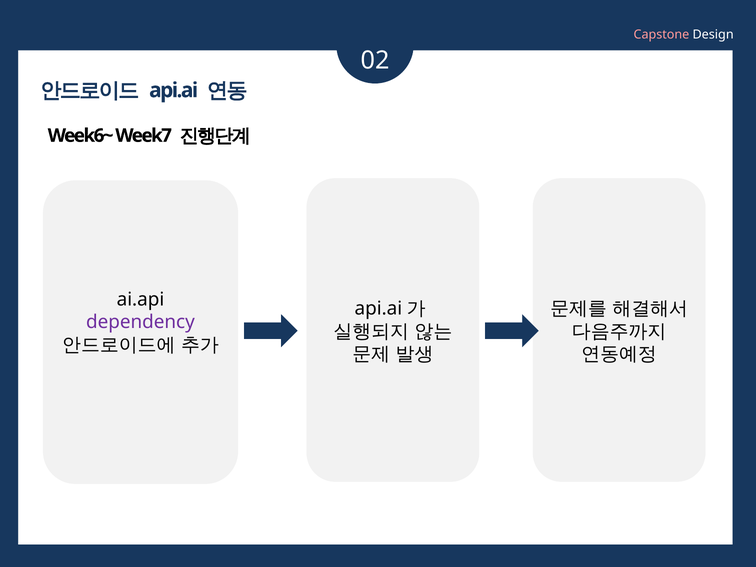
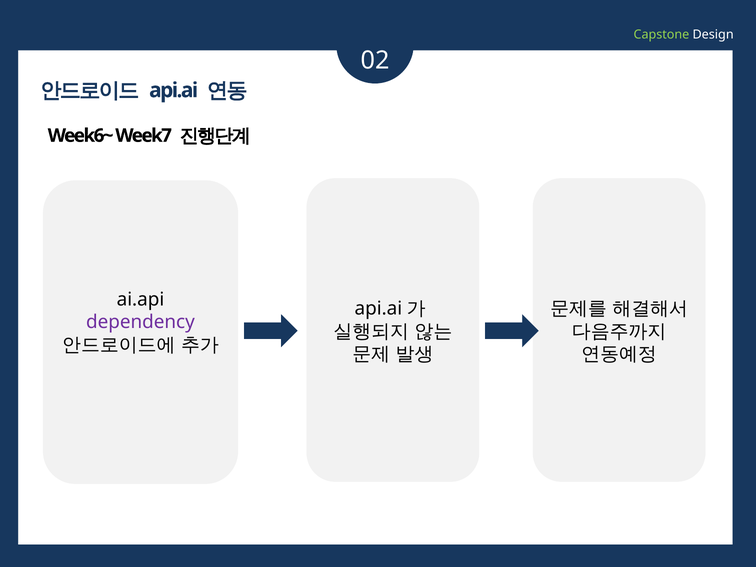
Capstone colour: pink -> light green
